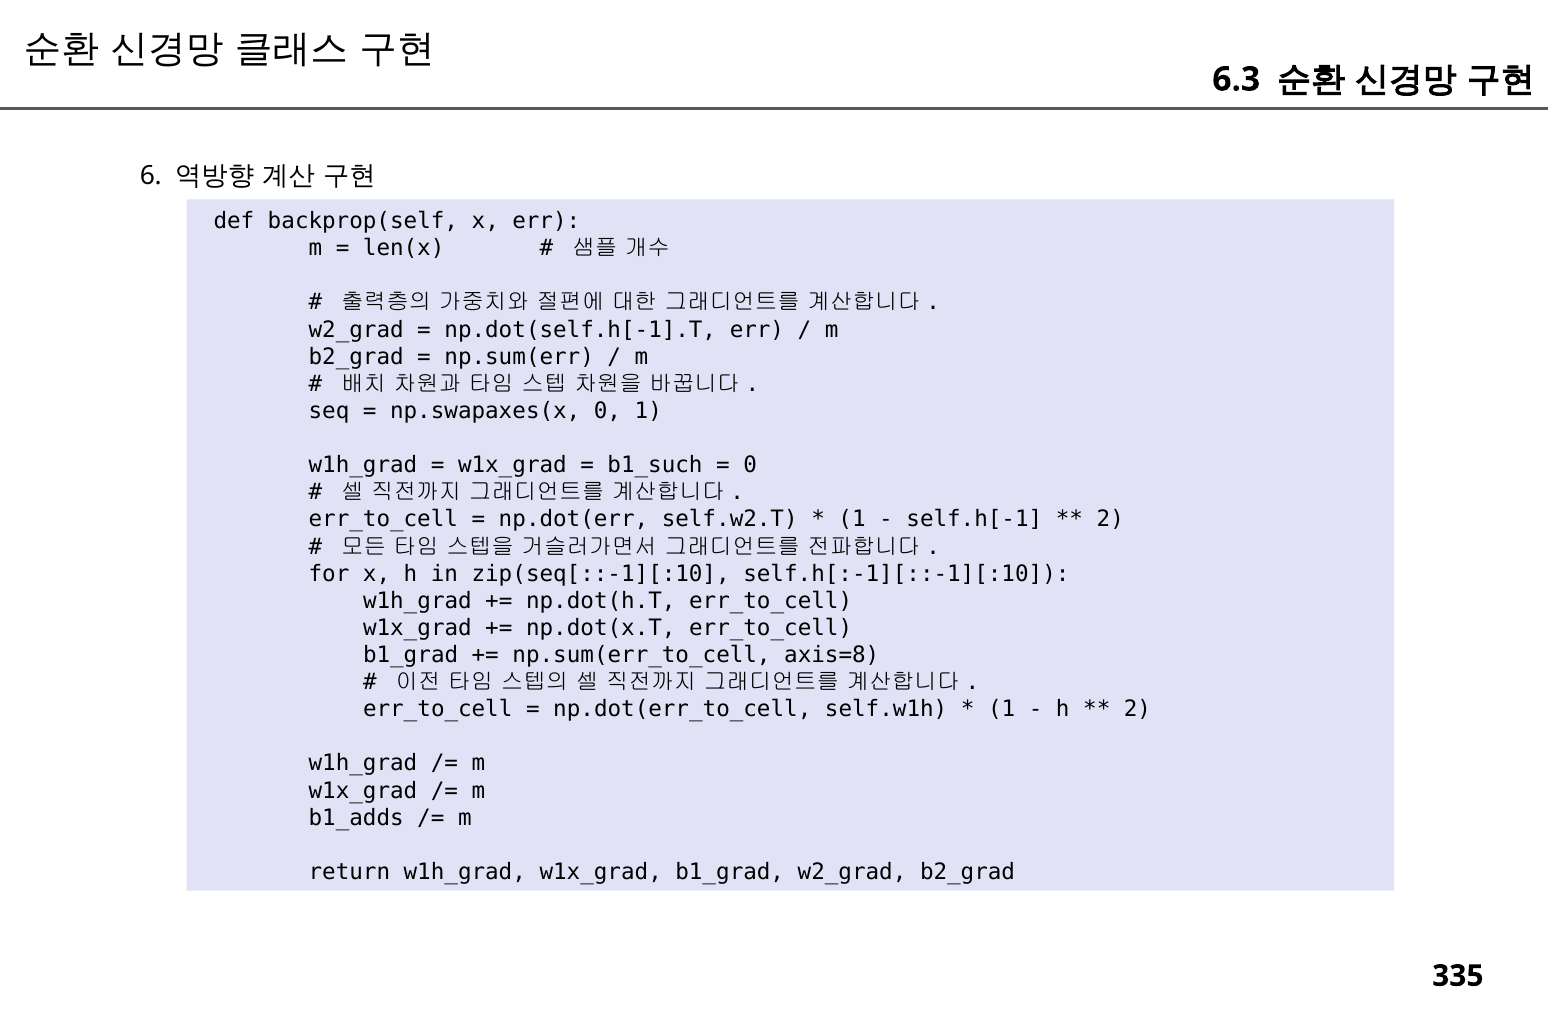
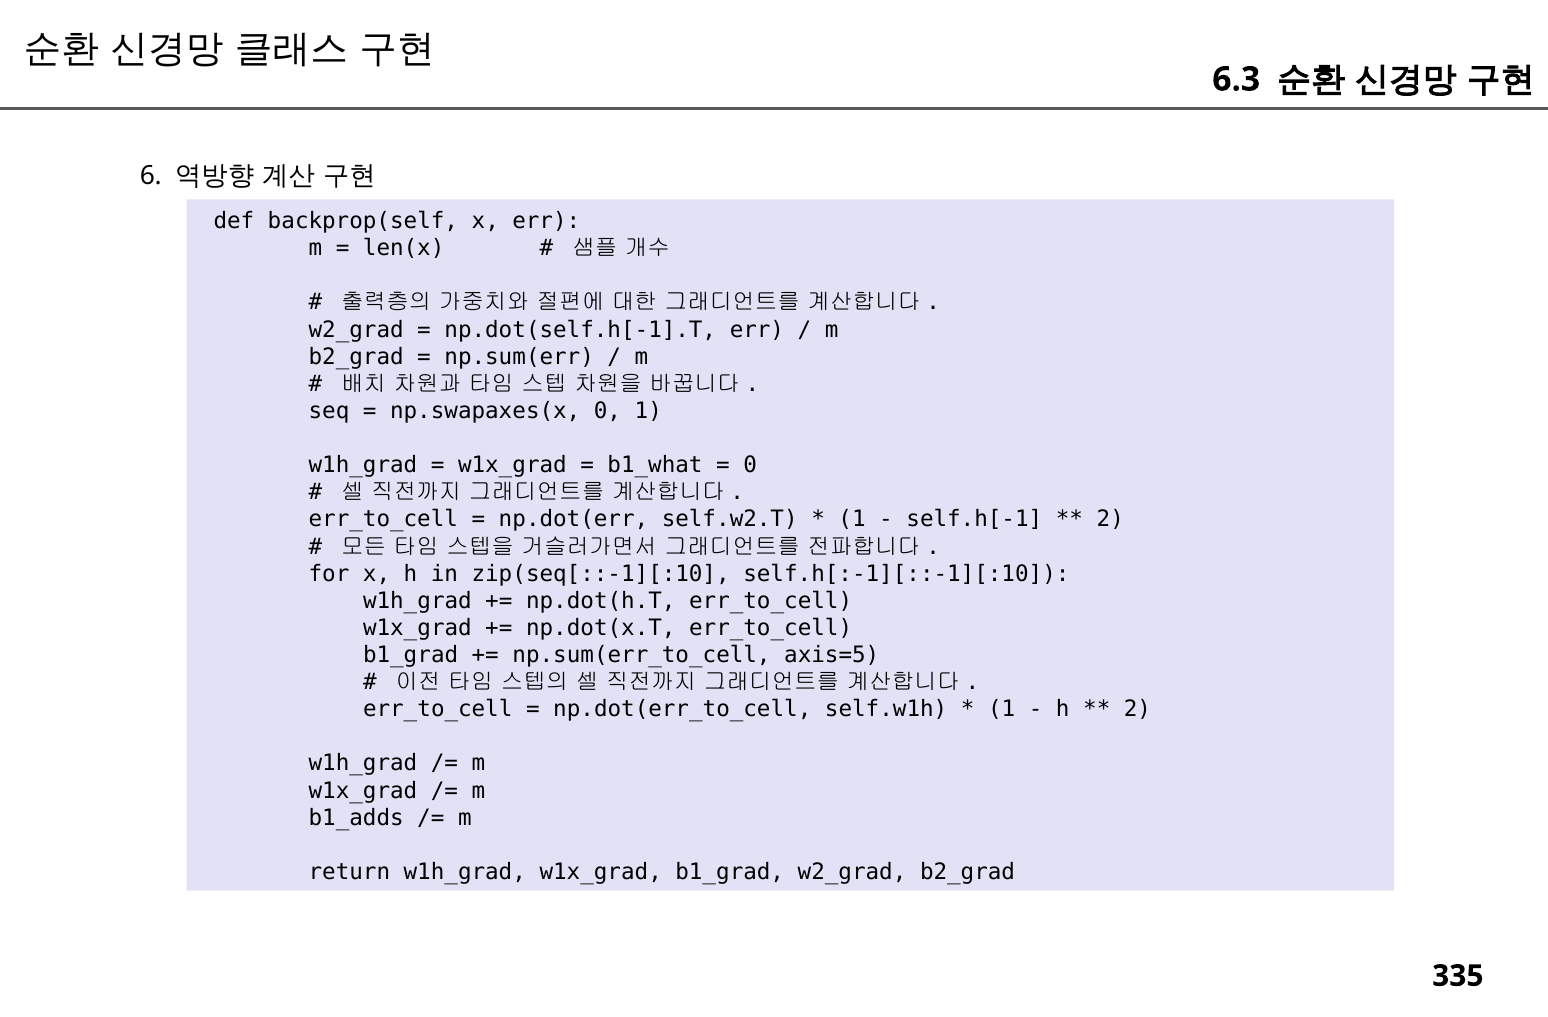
b1_such: b1_such -> b1_what
axis=8: axis=8 -> axis=5
